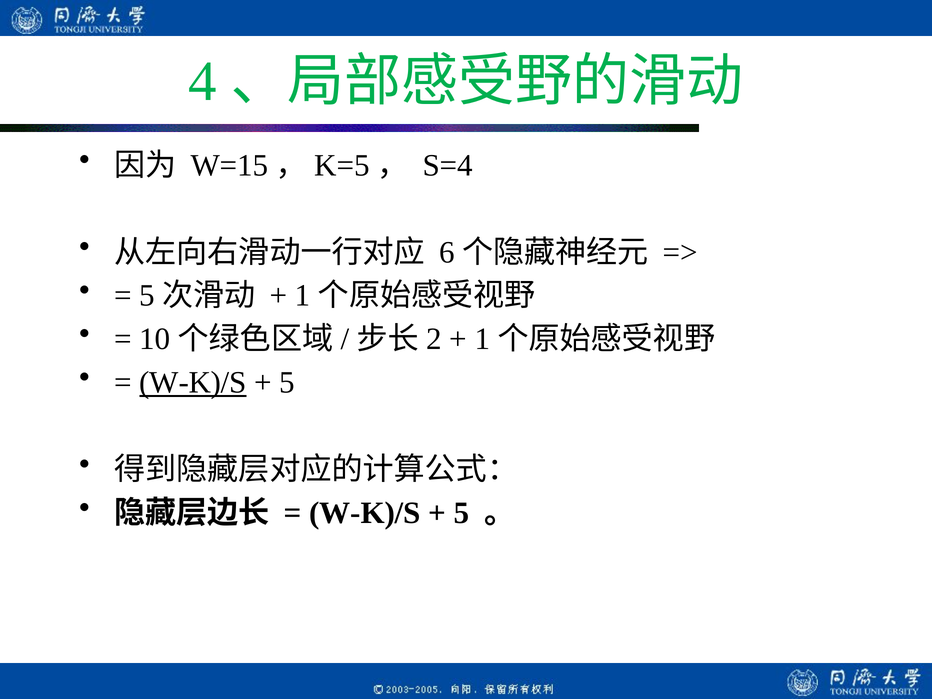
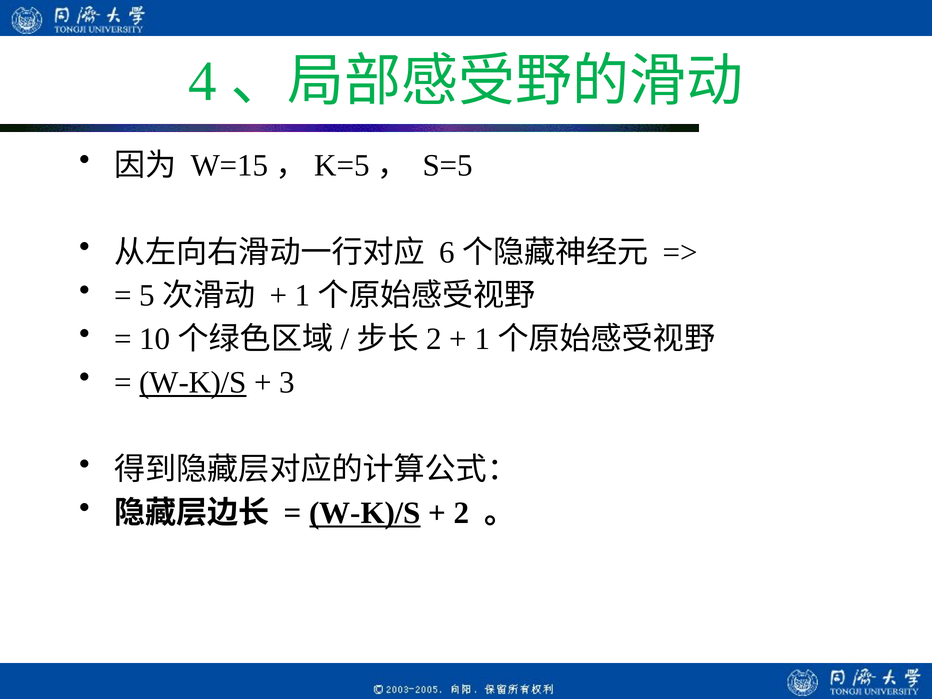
S=4: S=4 -> S=5
5 at (287, 383): 5 -> 3
W-K)/S at (365, 513) underline: none -> present
5 at (461, 513): 5 -> 2
